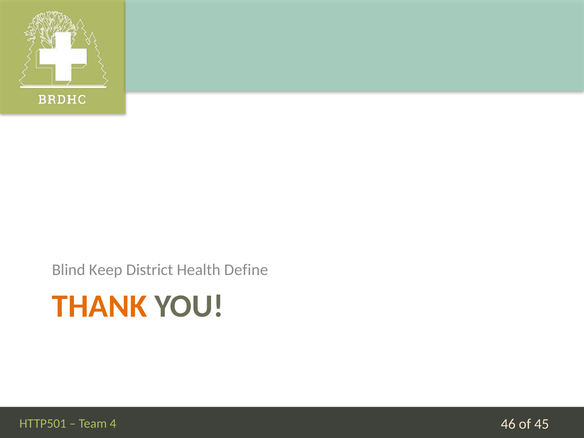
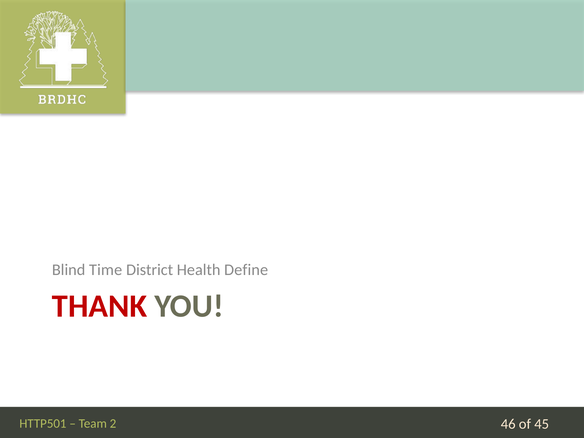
Keep: Keep -> Time
THANK colour: orange -> red
4: 4 -> 2
